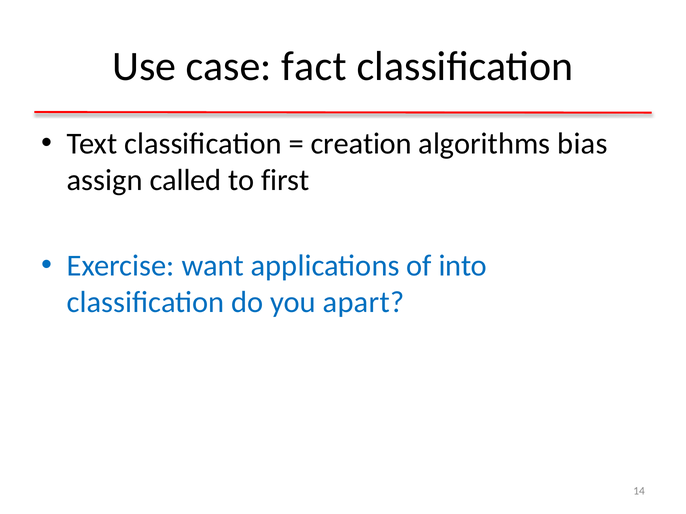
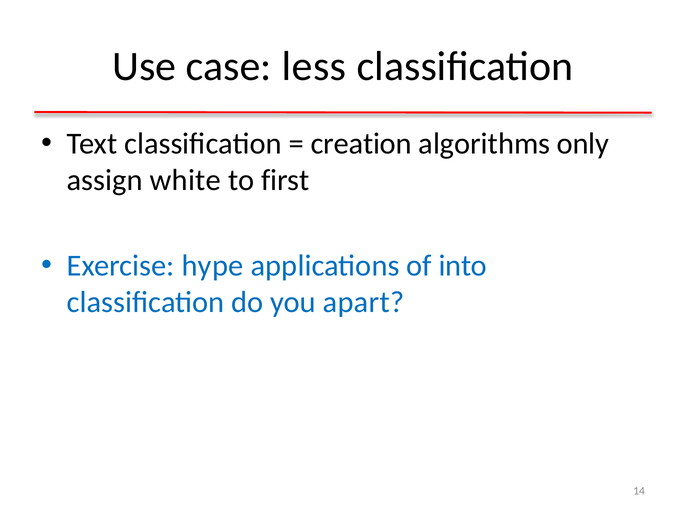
fact: fact -> less
bias: bias -> only
called: called -> white
want: want -> hype
